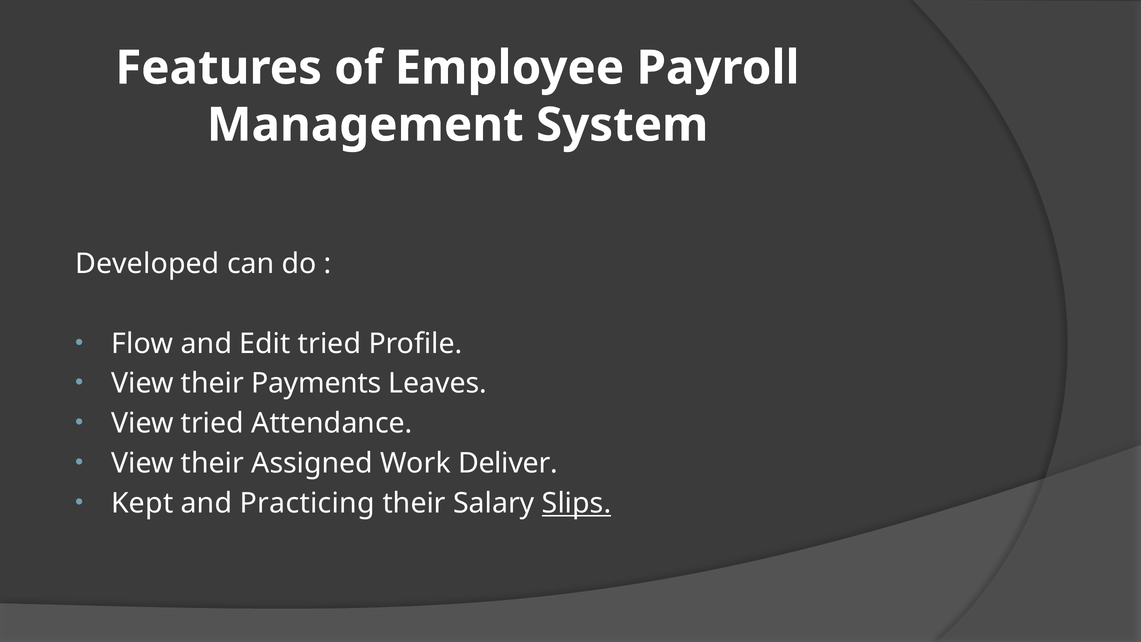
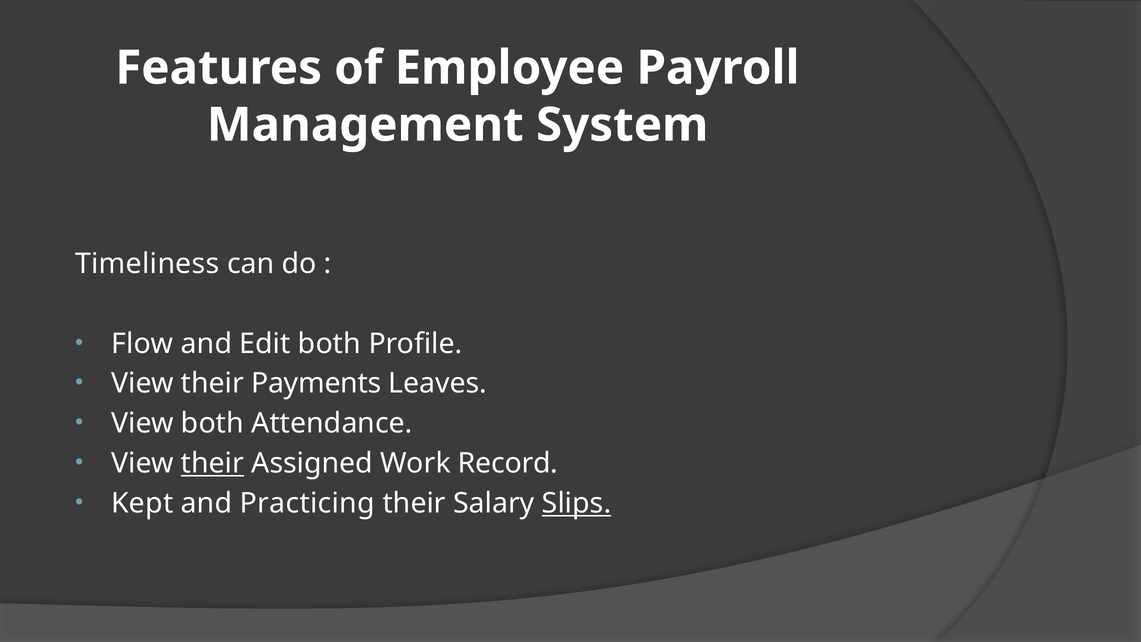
Developed: Developed -> Timeliness
Edit tried: tried -> both
View tried: tried -> both
their at (212, 463) underline: none -> present
Deliver: Deliver -> Record
